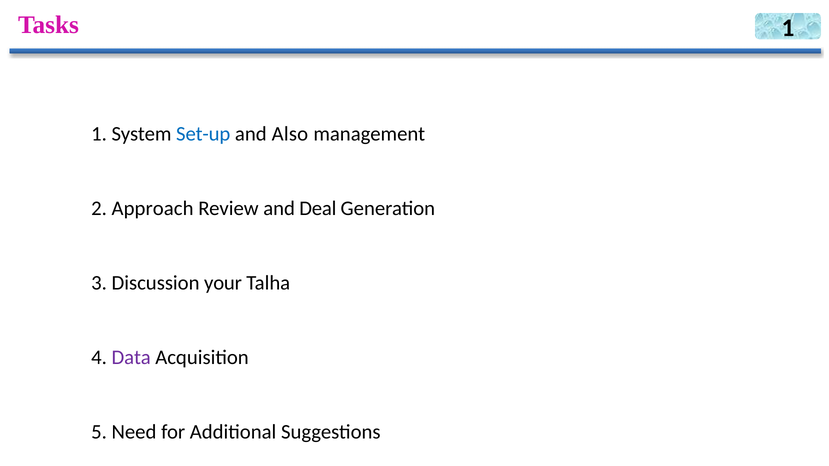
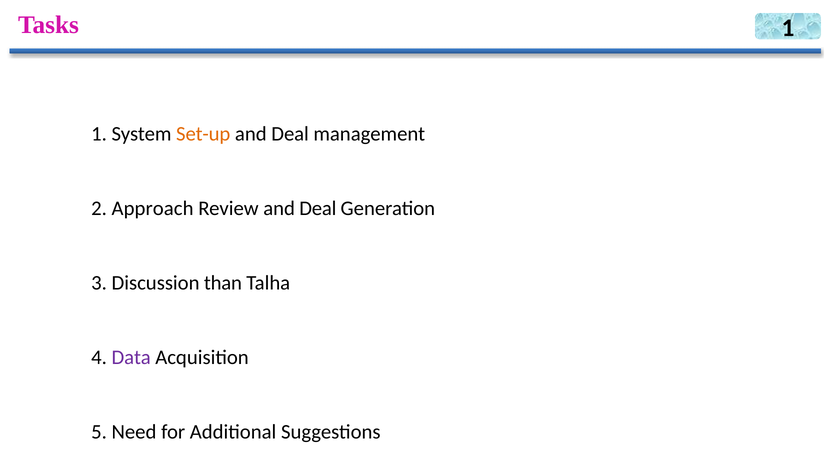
Set-up colour: blue -> orange
Also at (290, 134): Also -> Deal
your: your -> than
